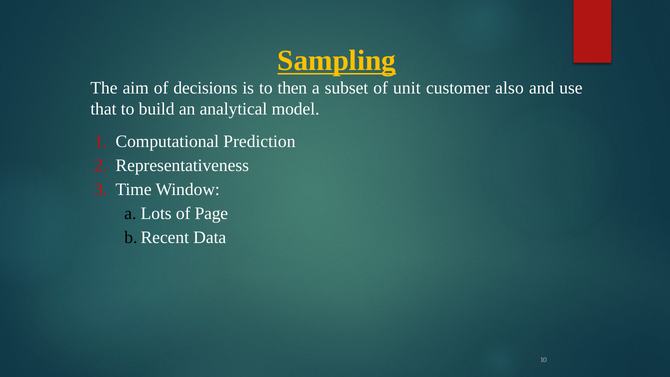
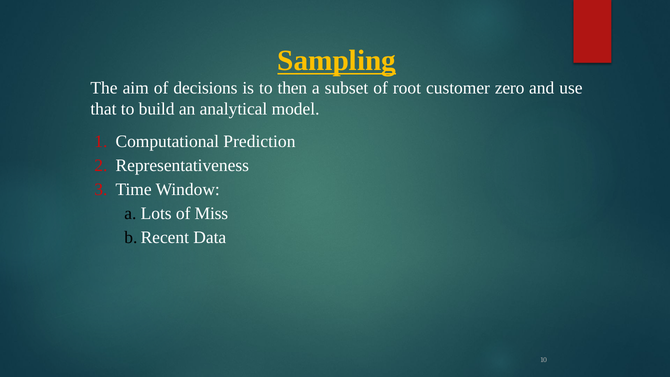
unit: unit -> root
also: also -> zero
Page: Page -> Miss
